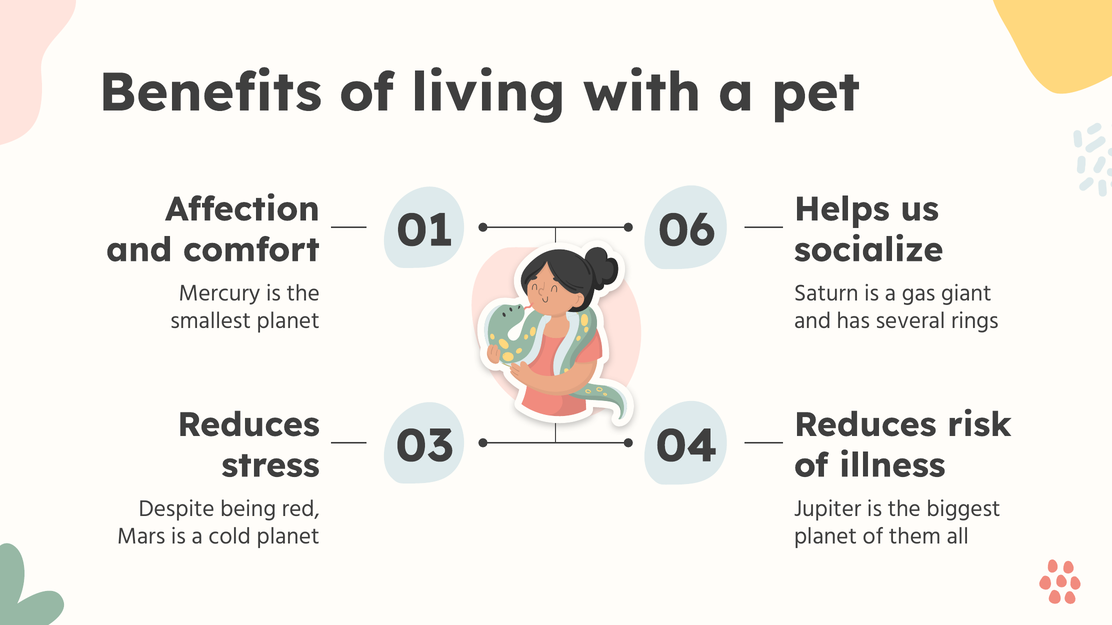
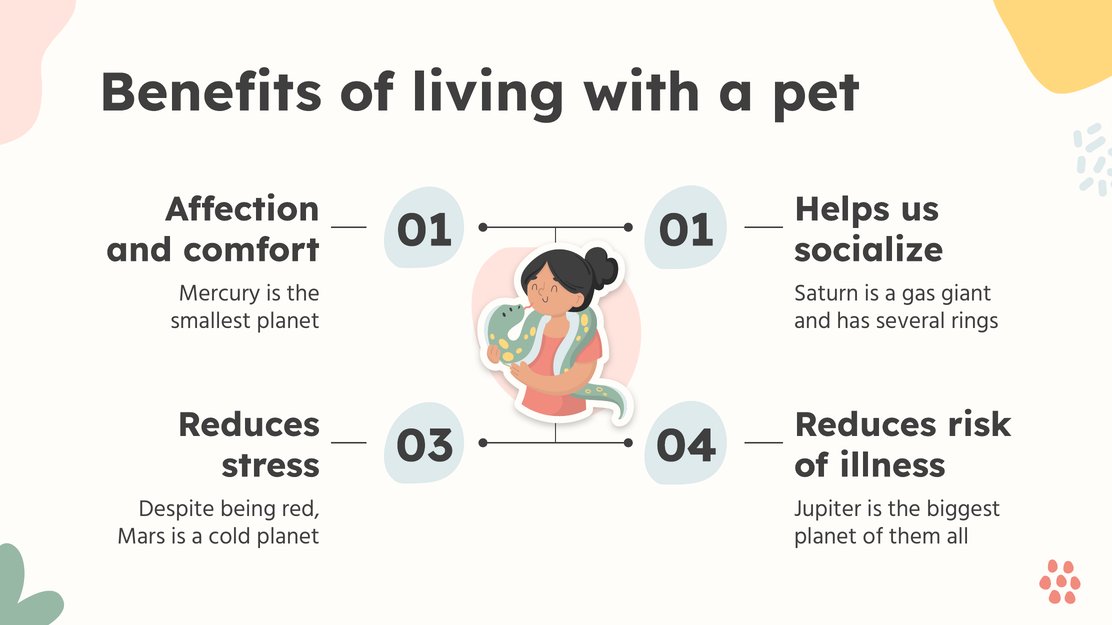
01 06: 06 -> 01
